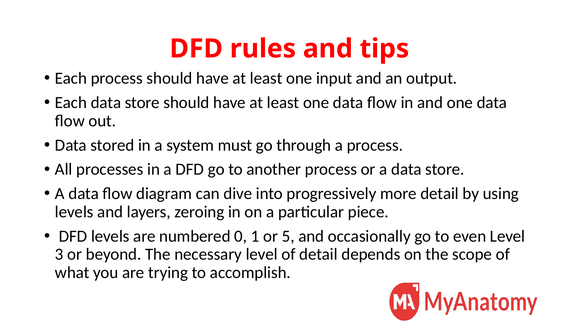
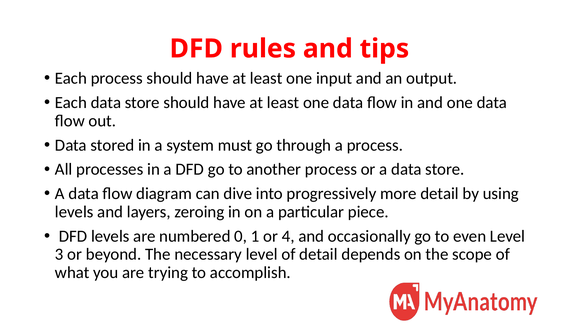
5: 5 -> 4
